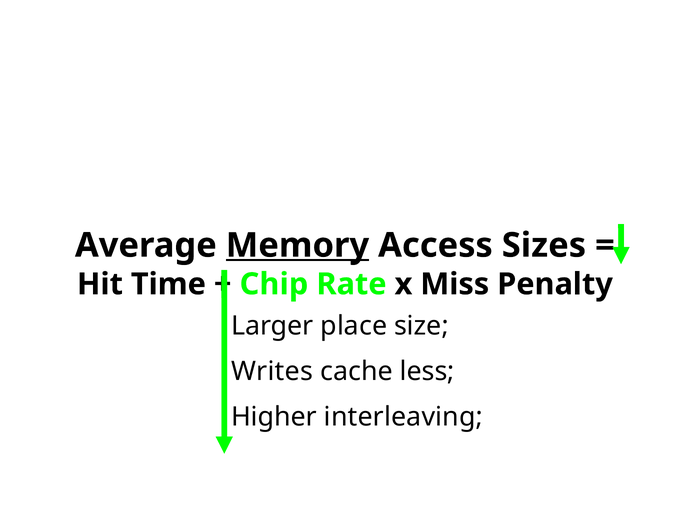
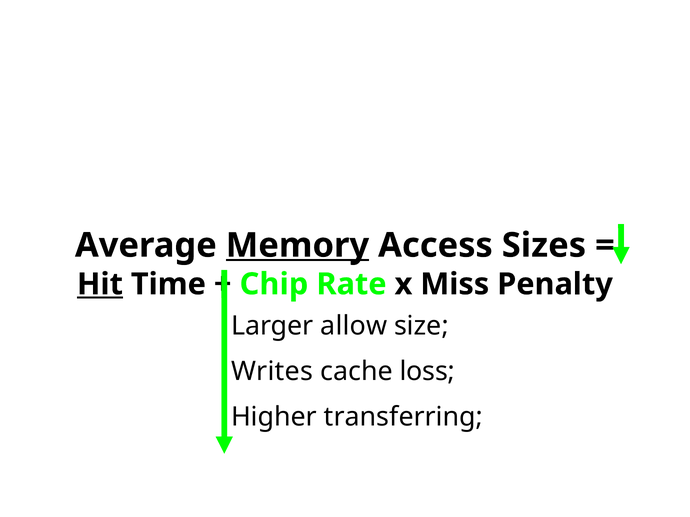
Hit underline: none -> present
place: place -> allow
less: less -> loss
interleaving: interleaving -> transferring
